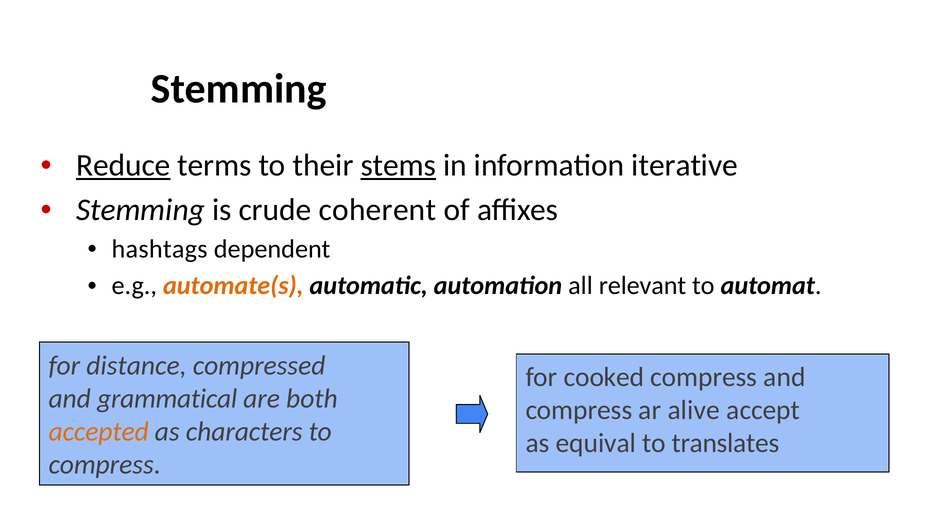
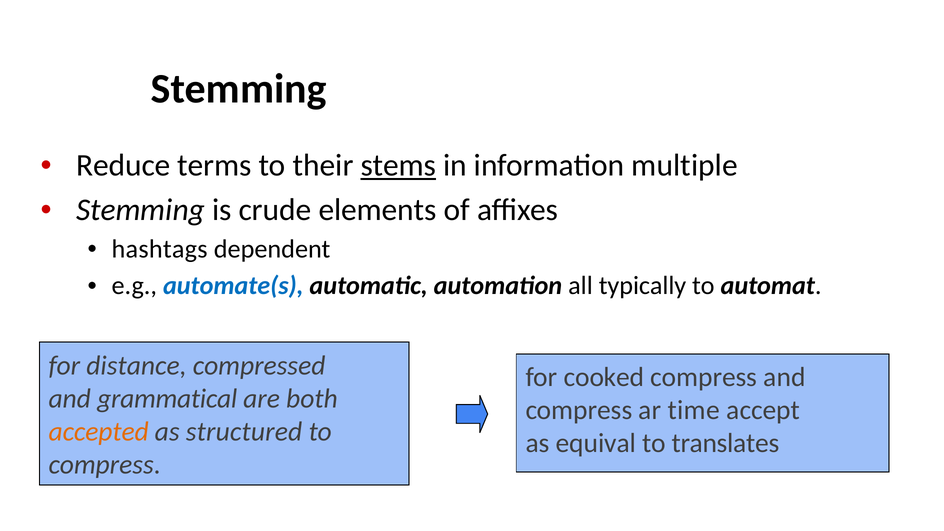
Reduce underline: present -> none
iterative: iterative -> multiple
coherent: coherent -> elements
automate(s colour: orange -> blue
relevant: relevant -> typically
alive: alive -> time
characters: characters -> structured
